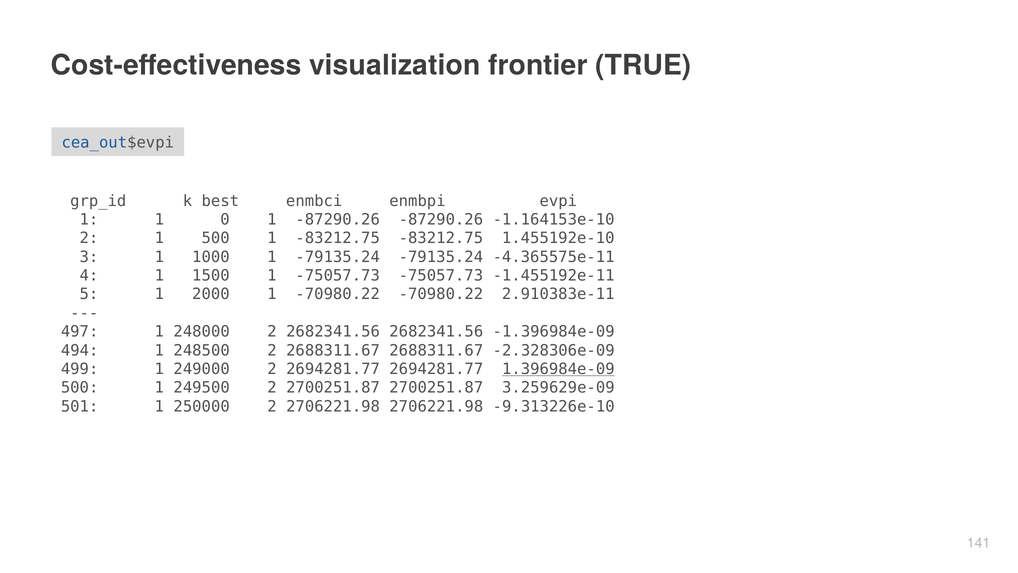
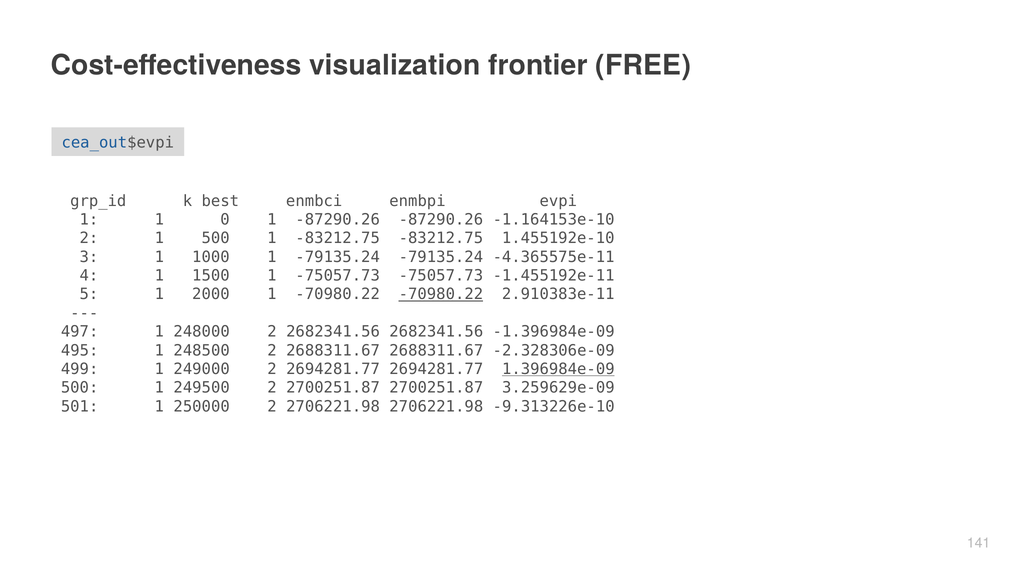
TRUE: TRUE -> FREE
-70980.22 at (441, 294) underline: none -> present
494: 494 -> 495
